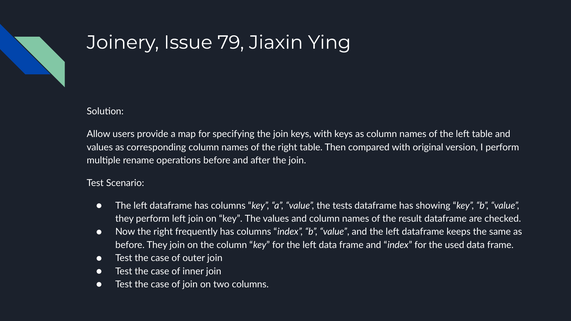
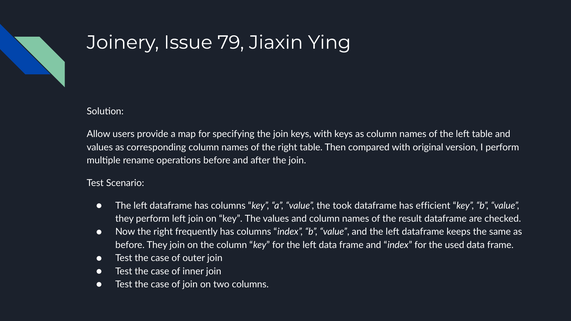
tests: tests -> took
showing: showing -> efficient
